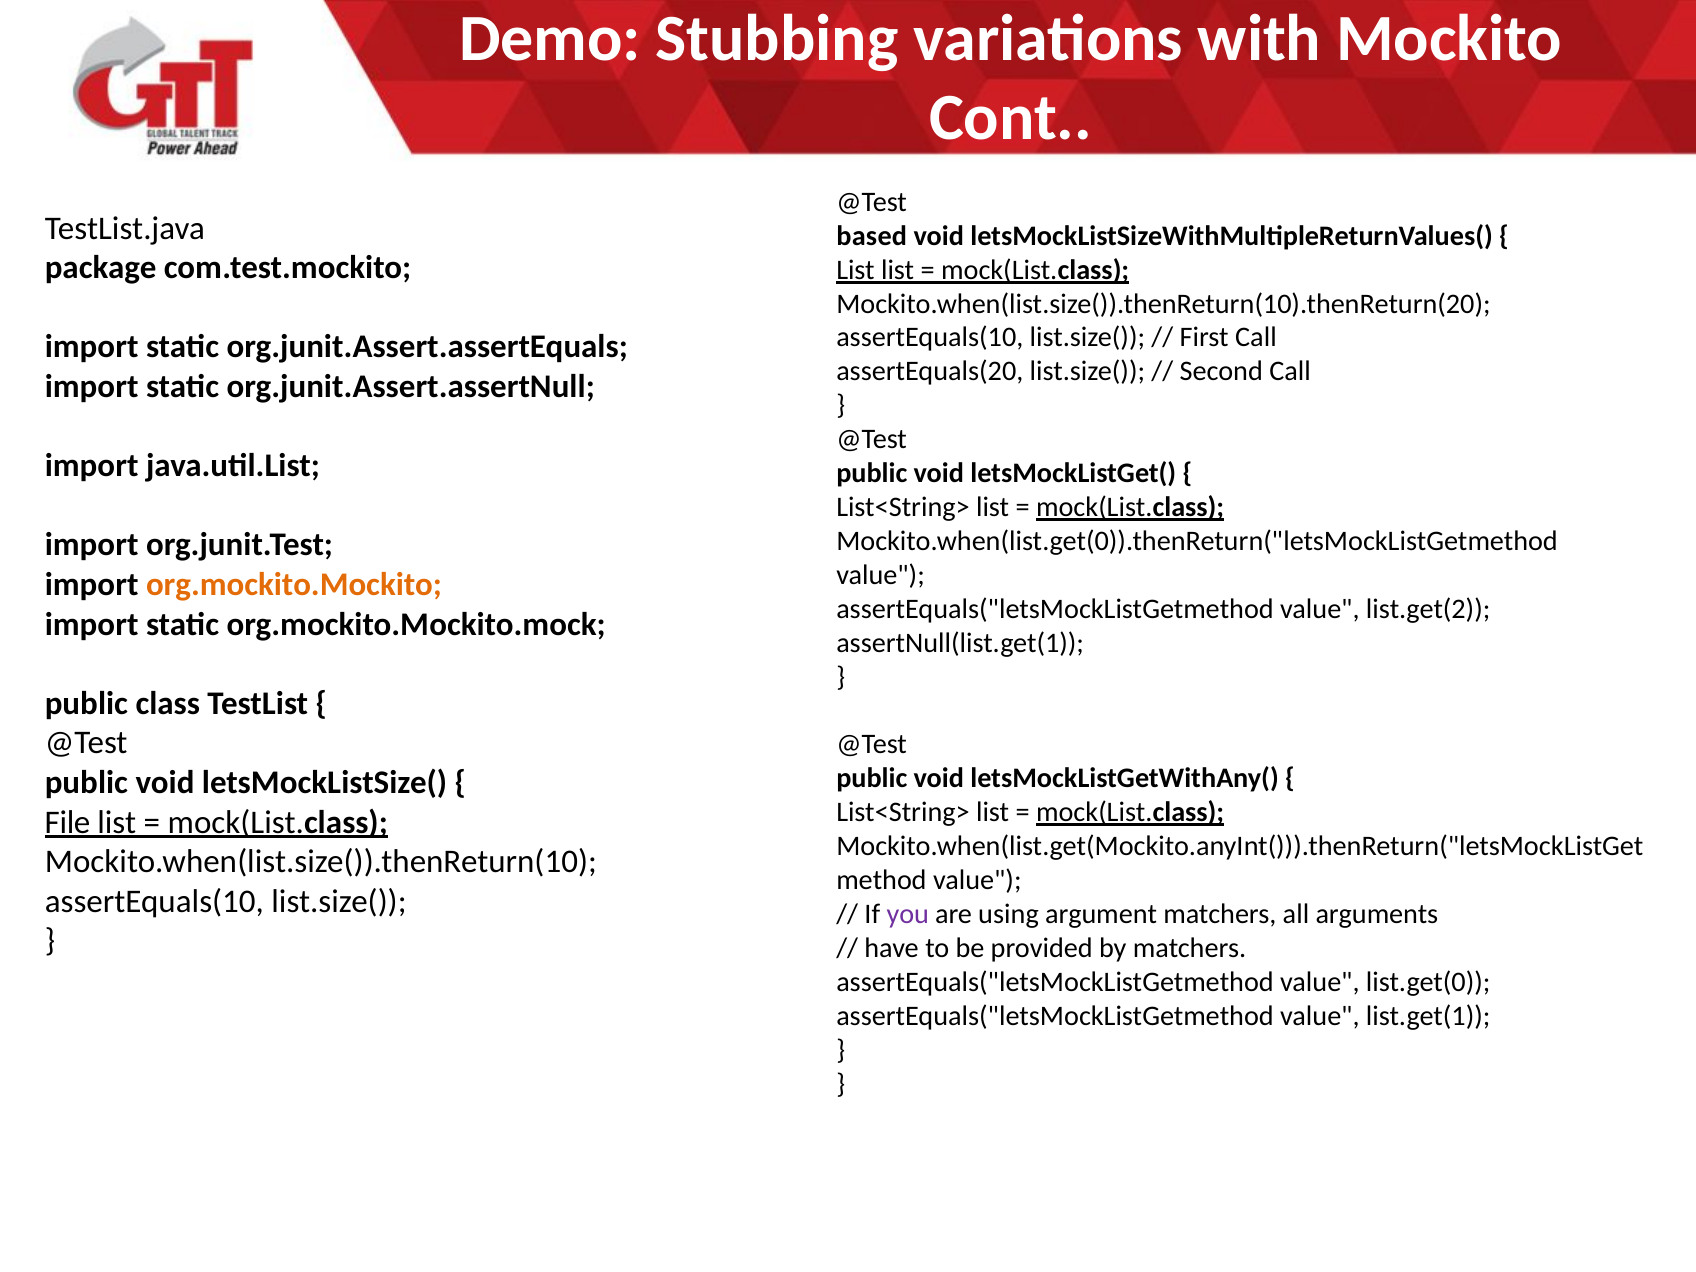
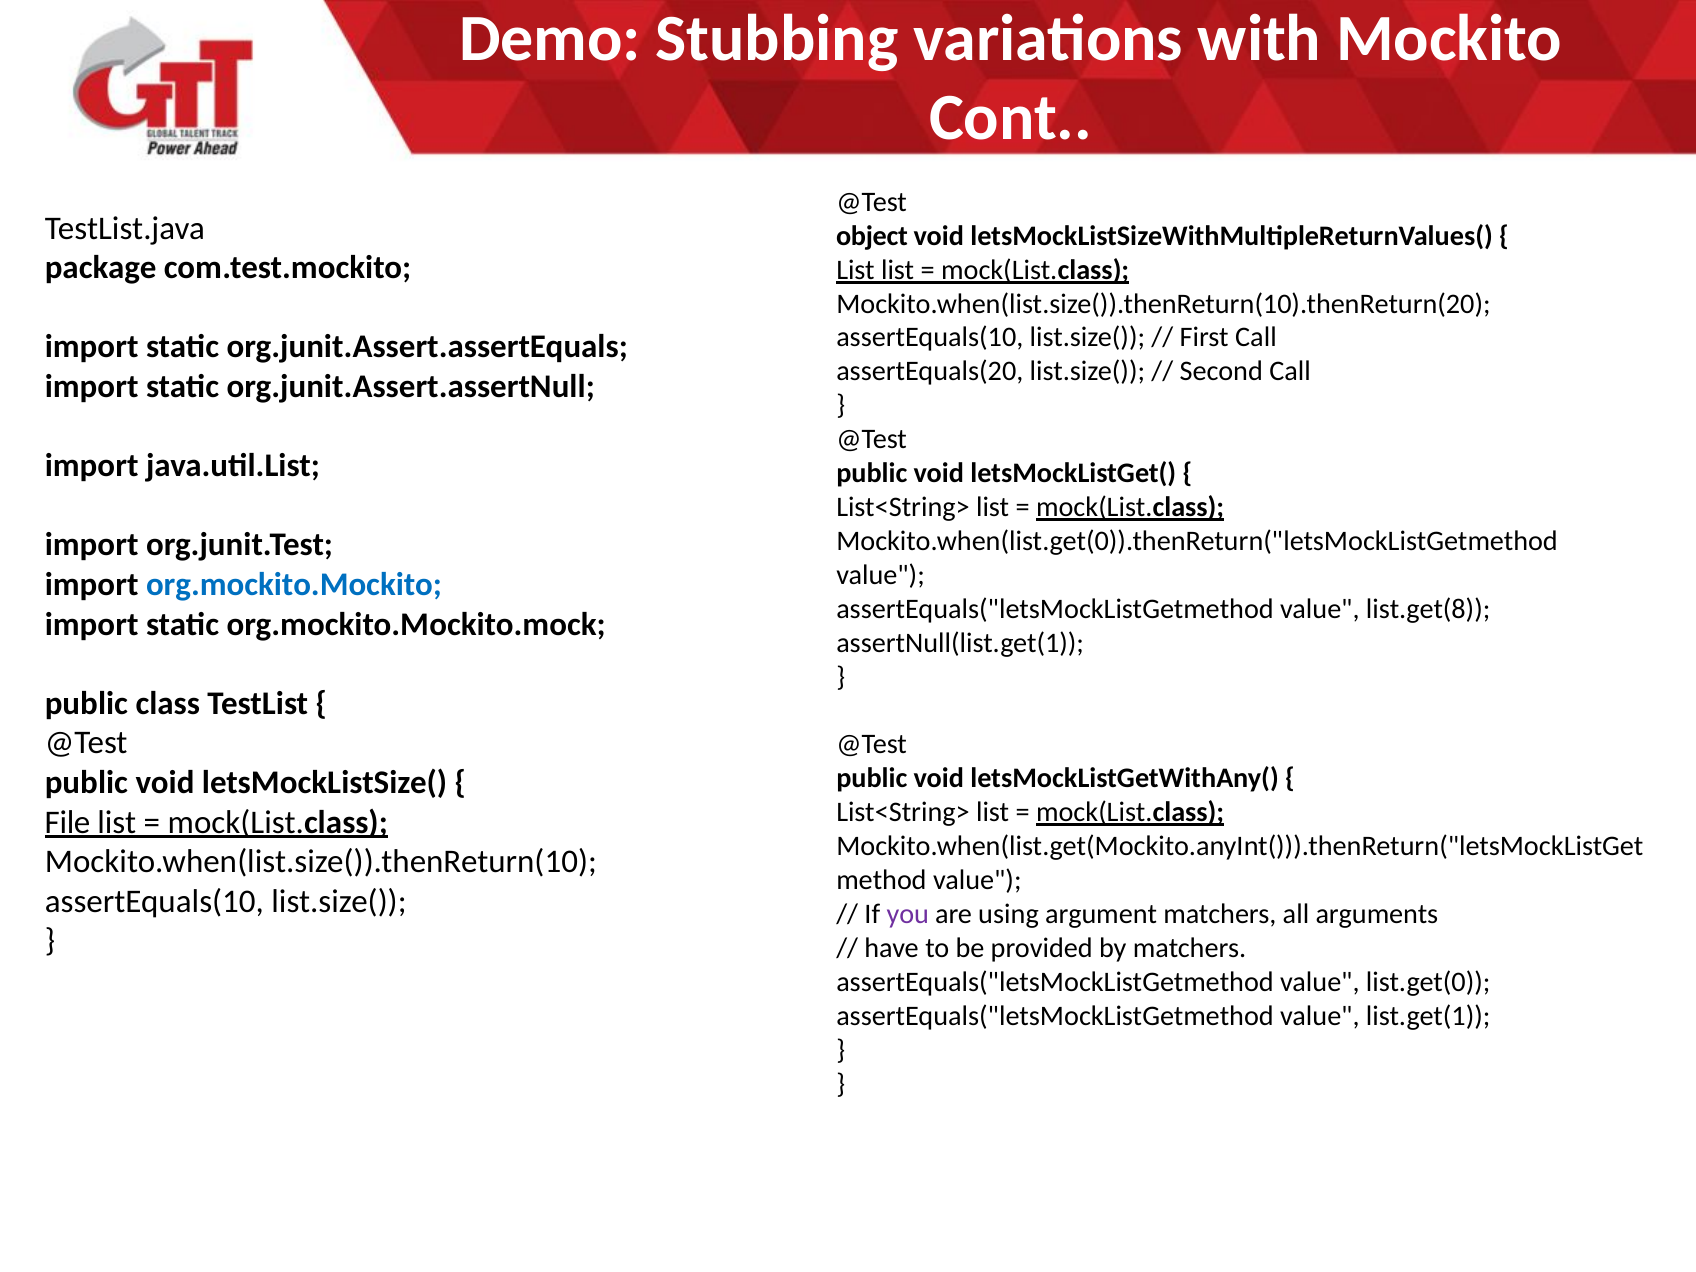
based: based -> object
org.mockito.Mockito colour: orange -> blue
list.get(2: list.get(2 -> list.get(8
